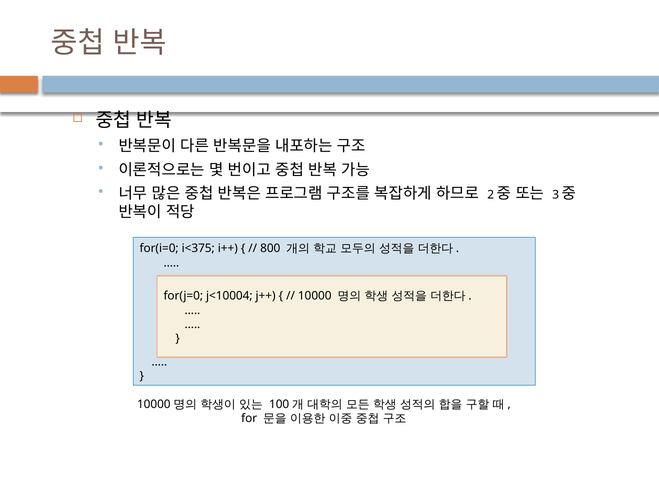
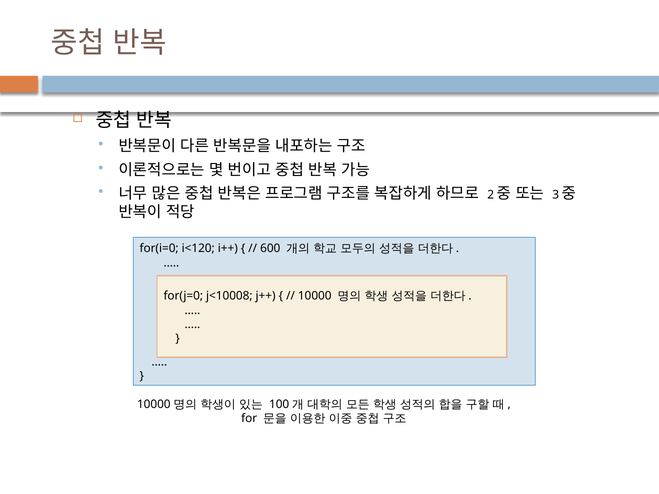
i<375: i<375 -> i<120
800: 800 -> 600
j<10004: j<10004 -> j<10008
